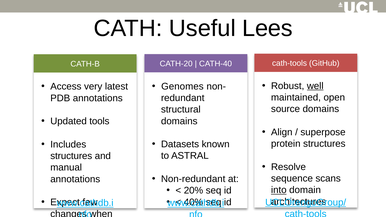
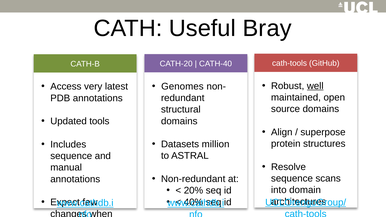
Lees: Lees -> Bray
known: known -> million
structures at (71, 156): structures -> sequence
into underline: present -> none
